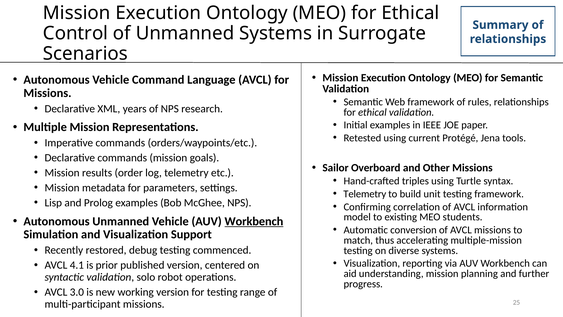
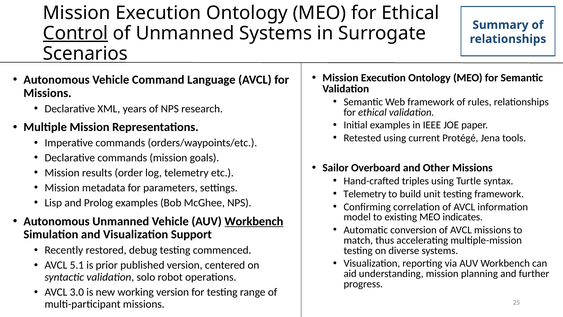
Control underline: none -> present
students: students -> indicates
4.1: 4.1 -> 5.1
